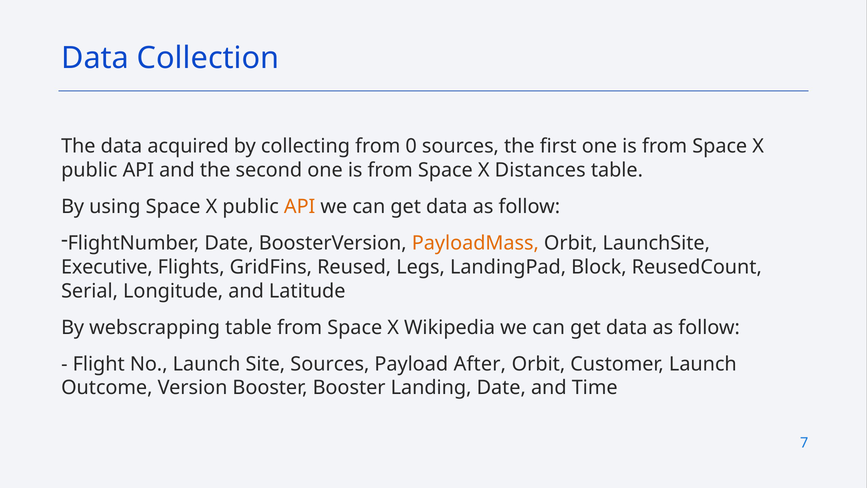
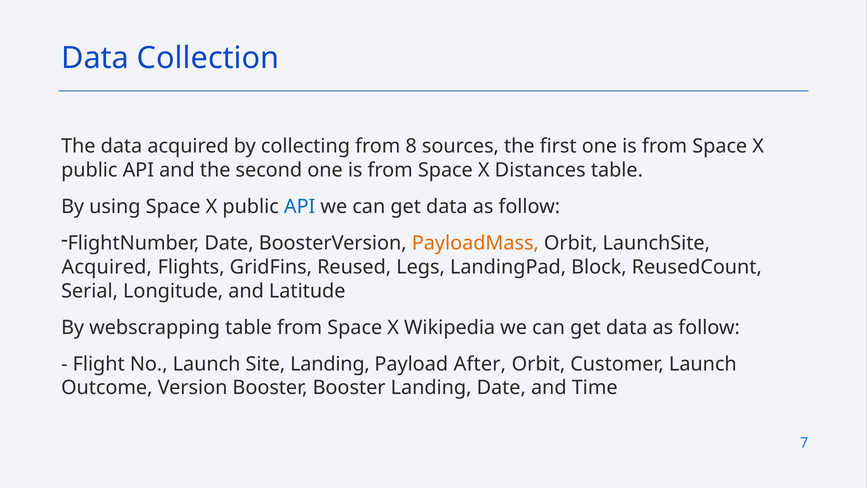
0: 0 -> 8
API at (300, 207) colour: orange -> blue
Executive at (107, 267): Executive -> Acquired
Site Sources: Sources -> Landing
